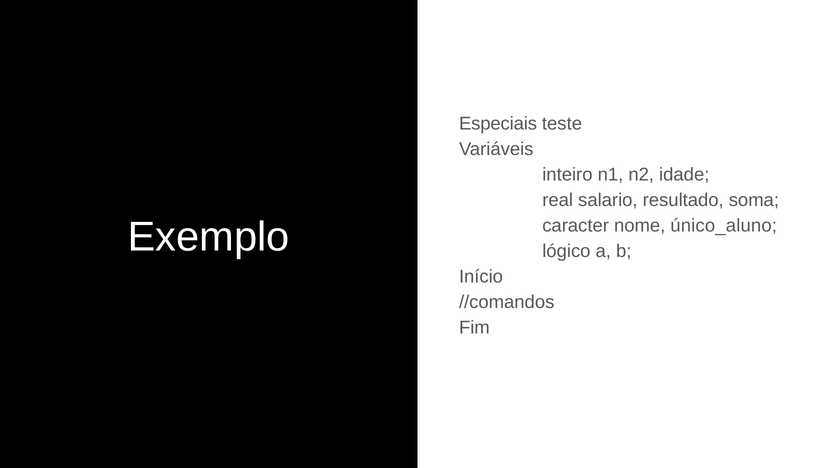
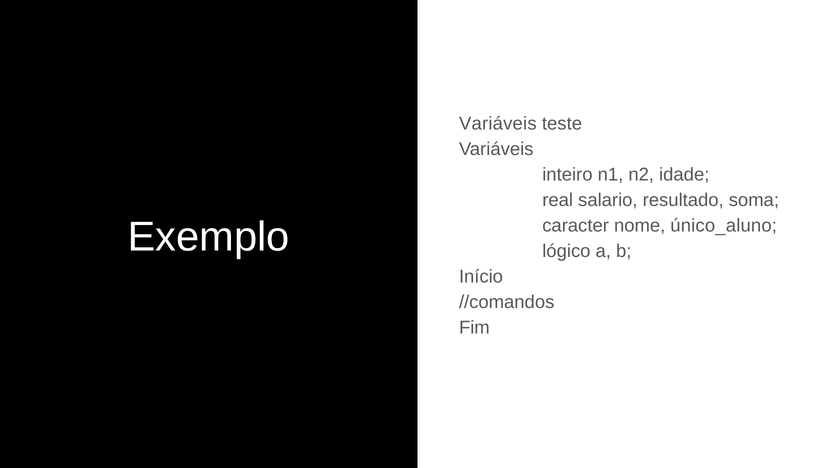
Especiais at (498, 124): Especiais -> Variáveis
